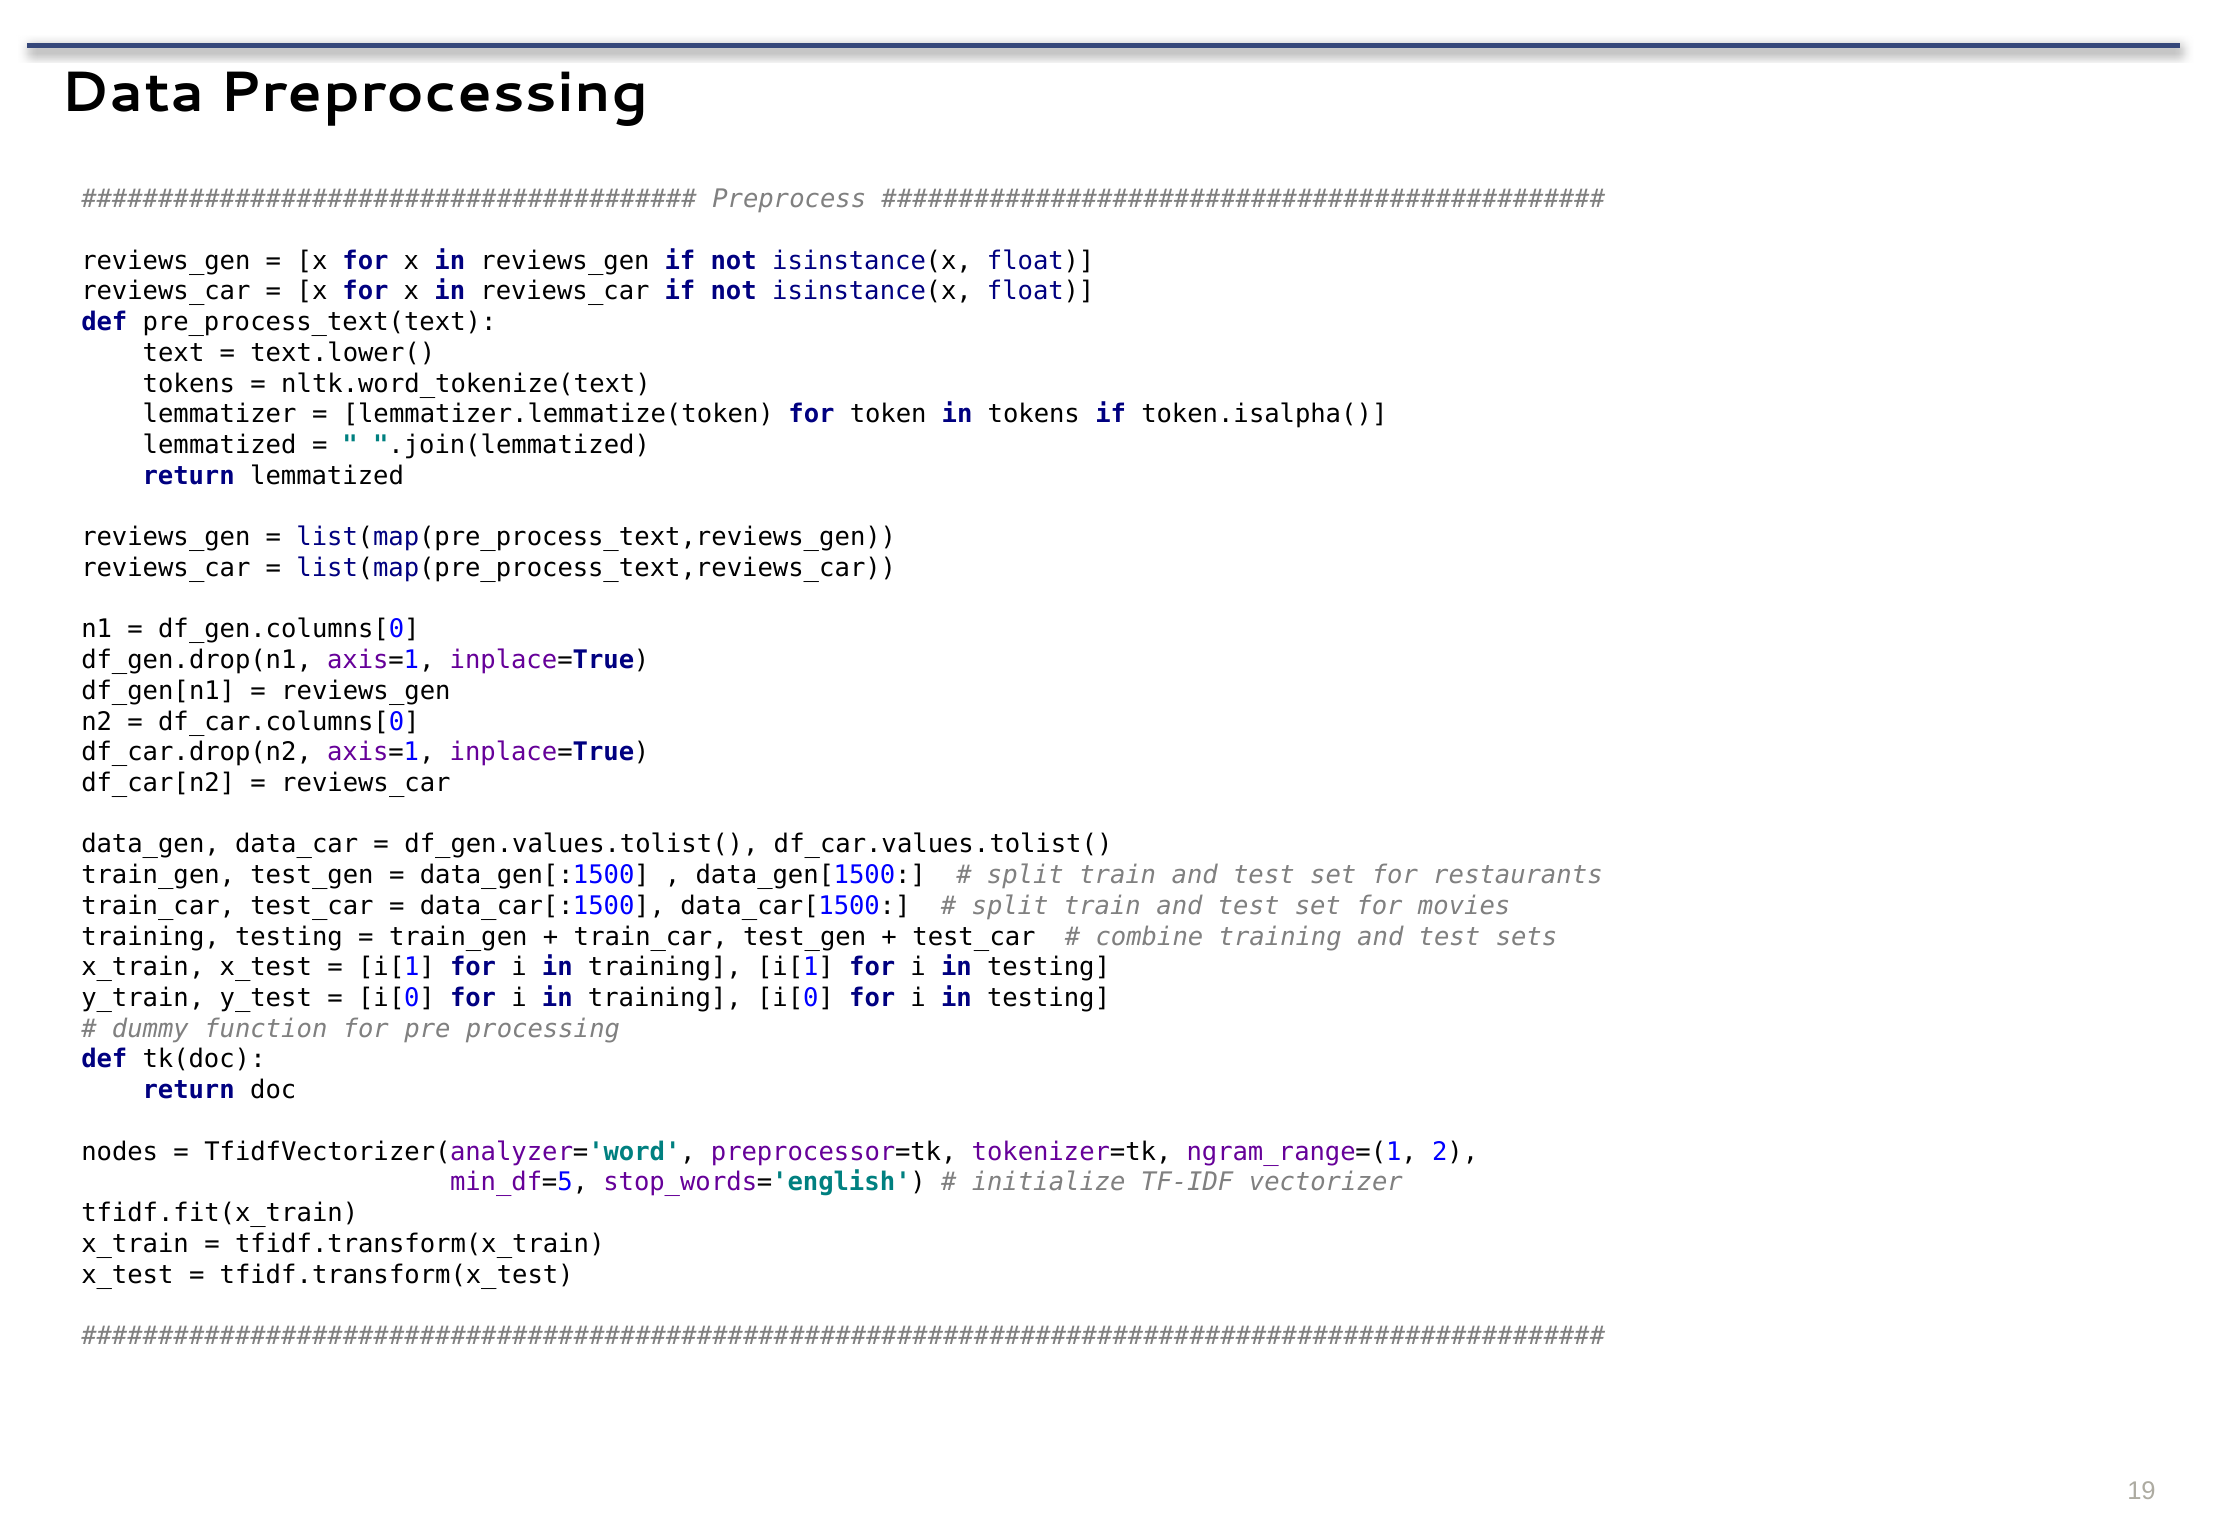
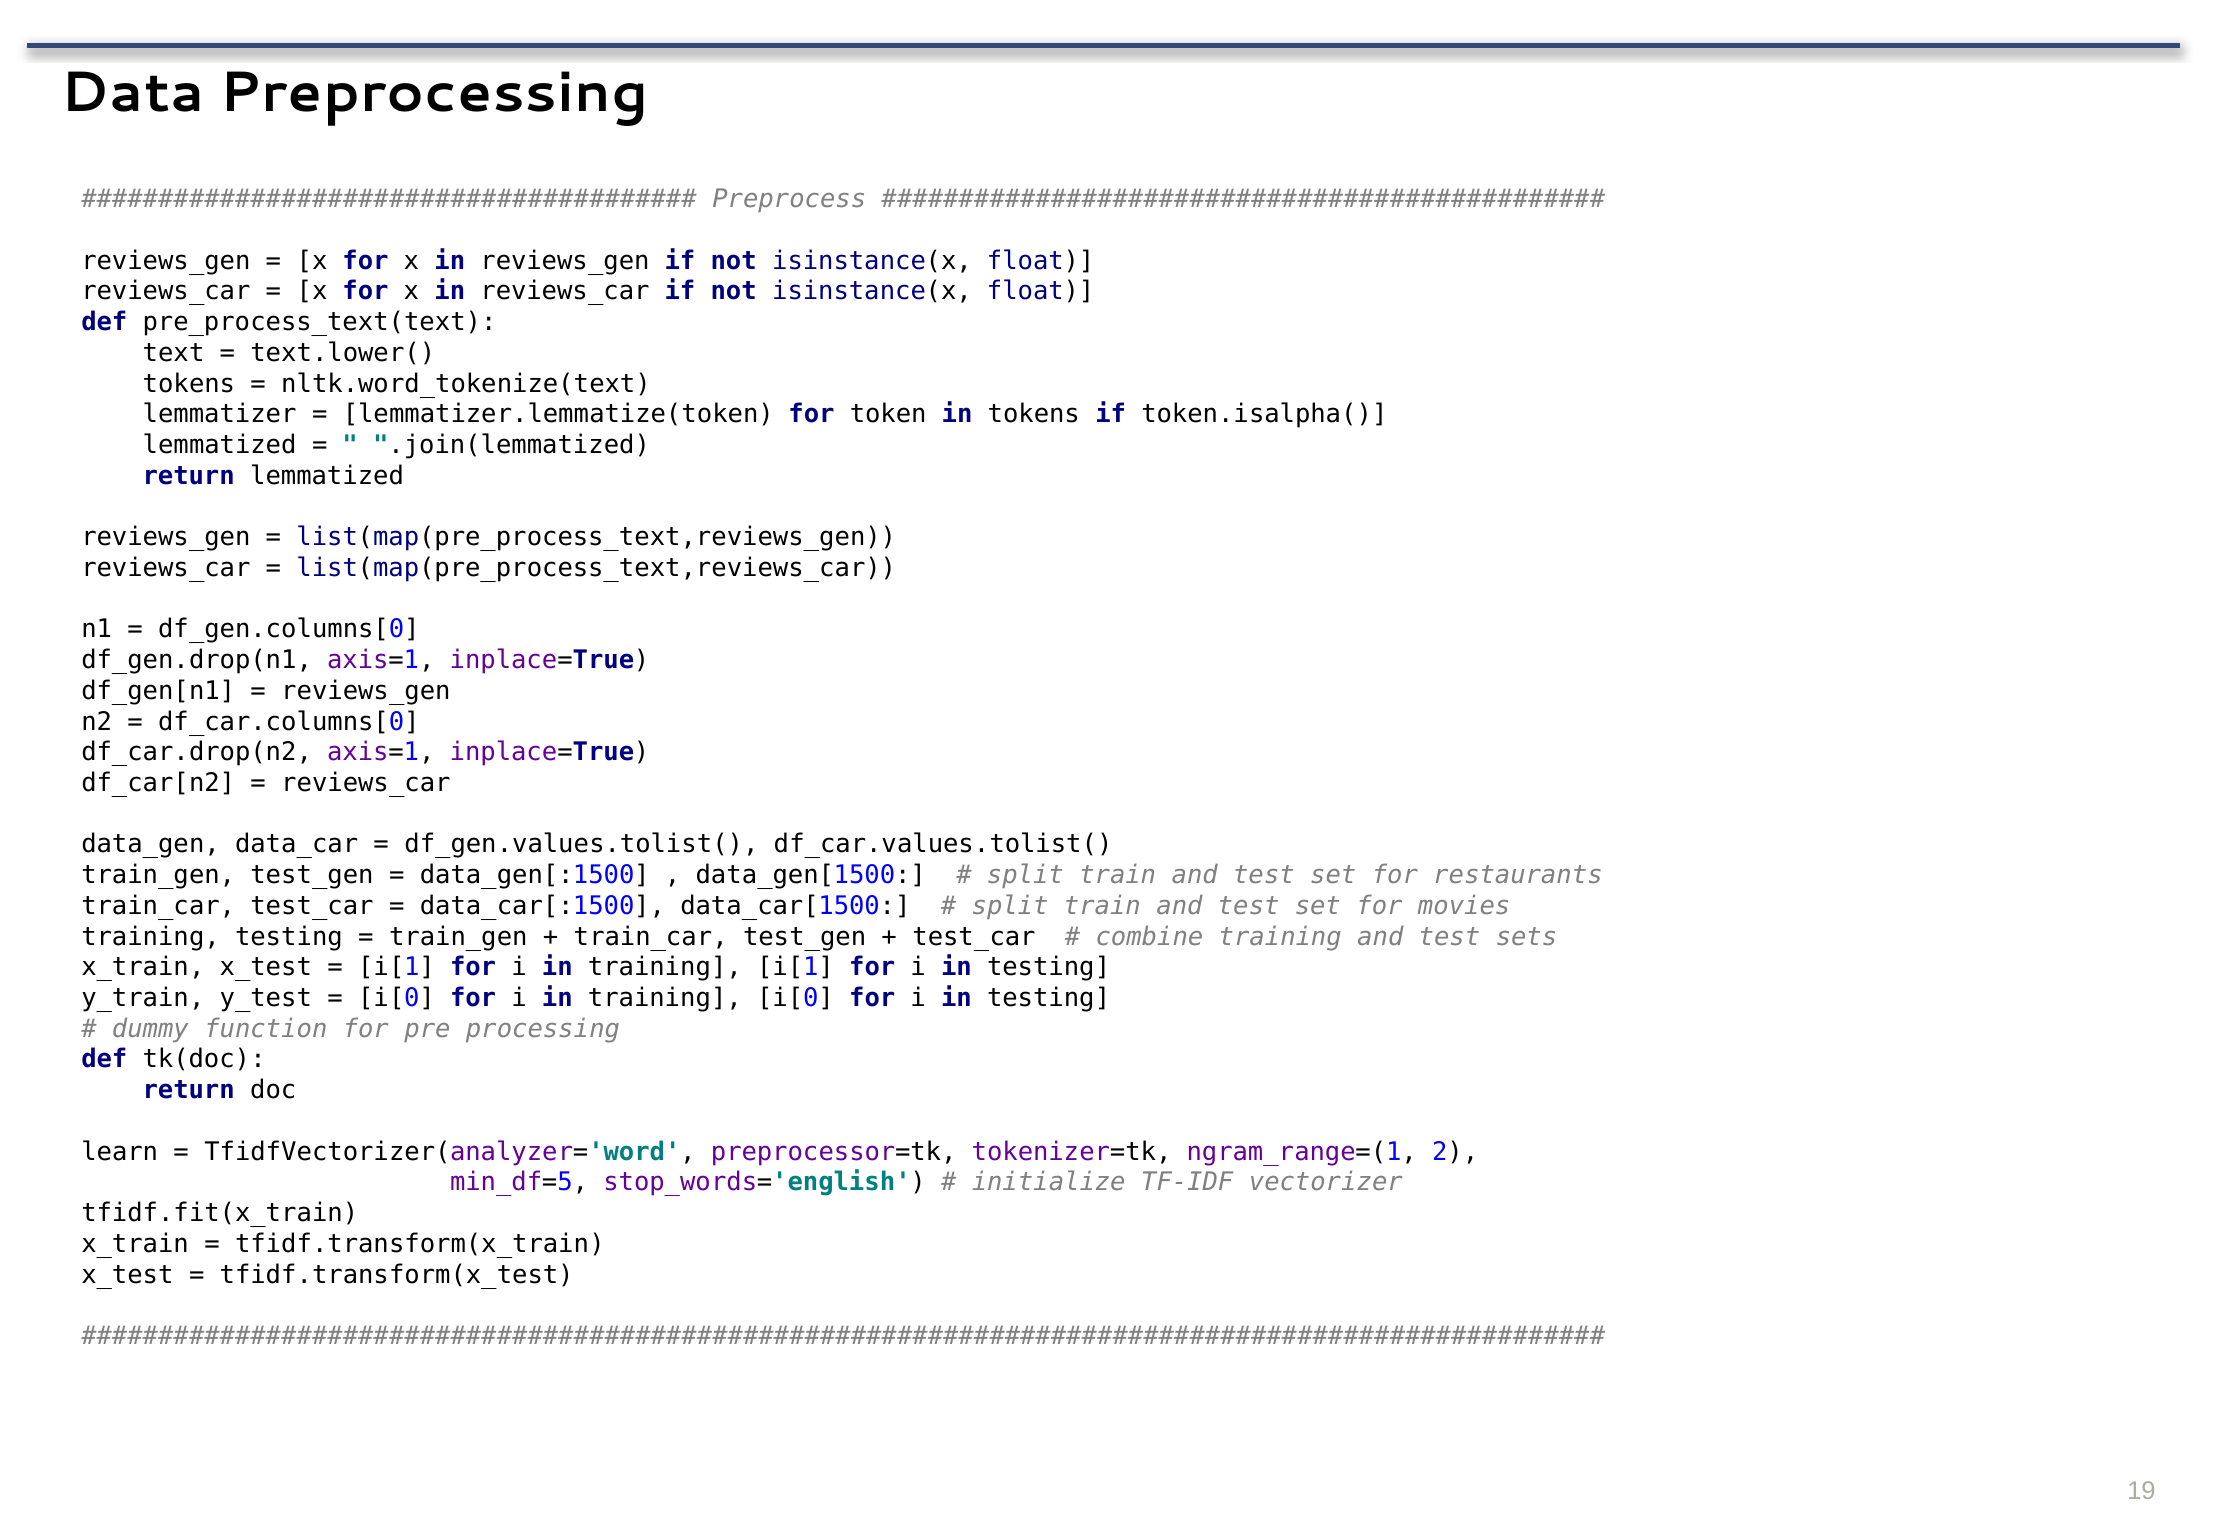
nodes: nodes -> learn
